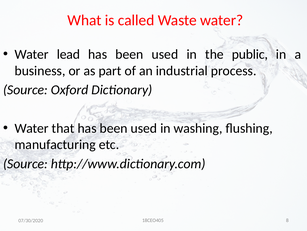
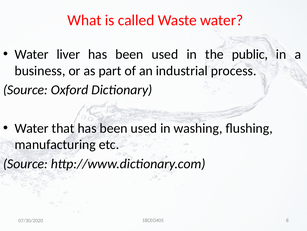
lead: lead -> liver
